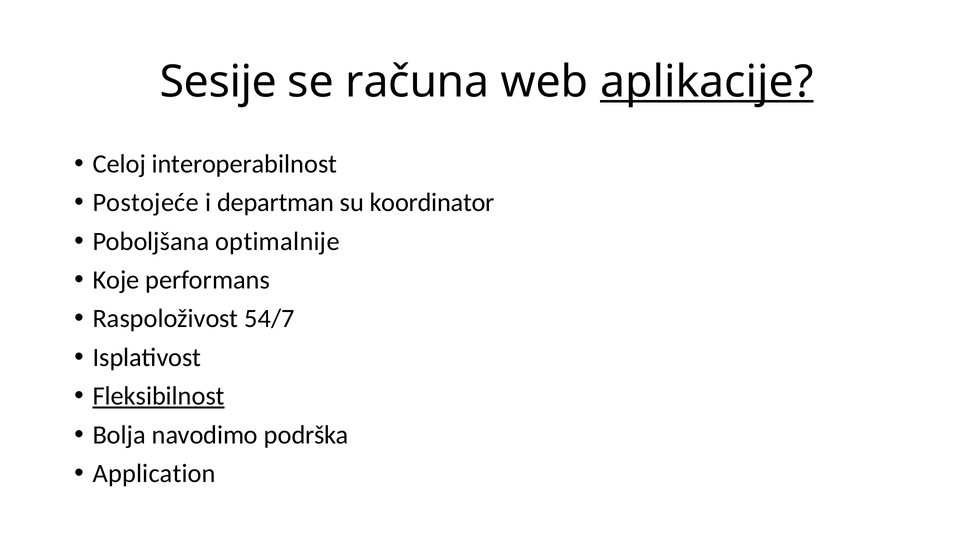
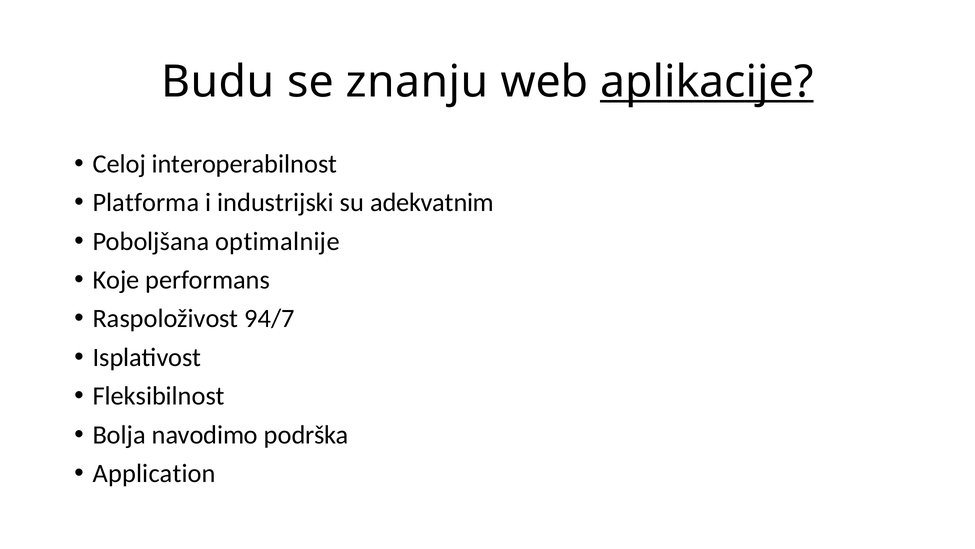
Sesije: Sesije -> Budu
računa: računa -> znanju
Postojeće: Postojeće -> Platforma
departman: departman -> industrijski
koordinator: koordinator -> adekvatnim
54/7: 54/7 -> 94/7
Fleksibilnost underline: present -> none
